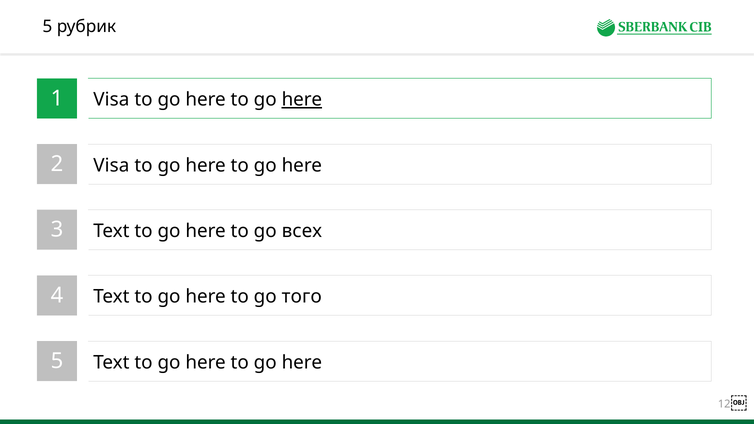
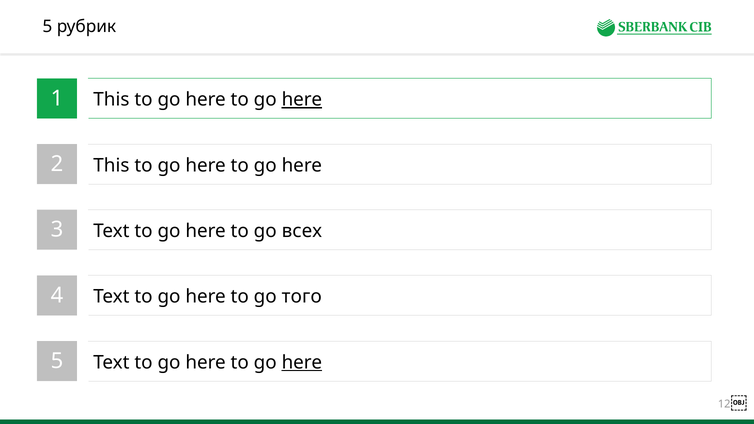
Visa at (111, 100): Visa -> This
Visa at (111, 165): Visa -> This
here at (302, 362) underline: none -> present
